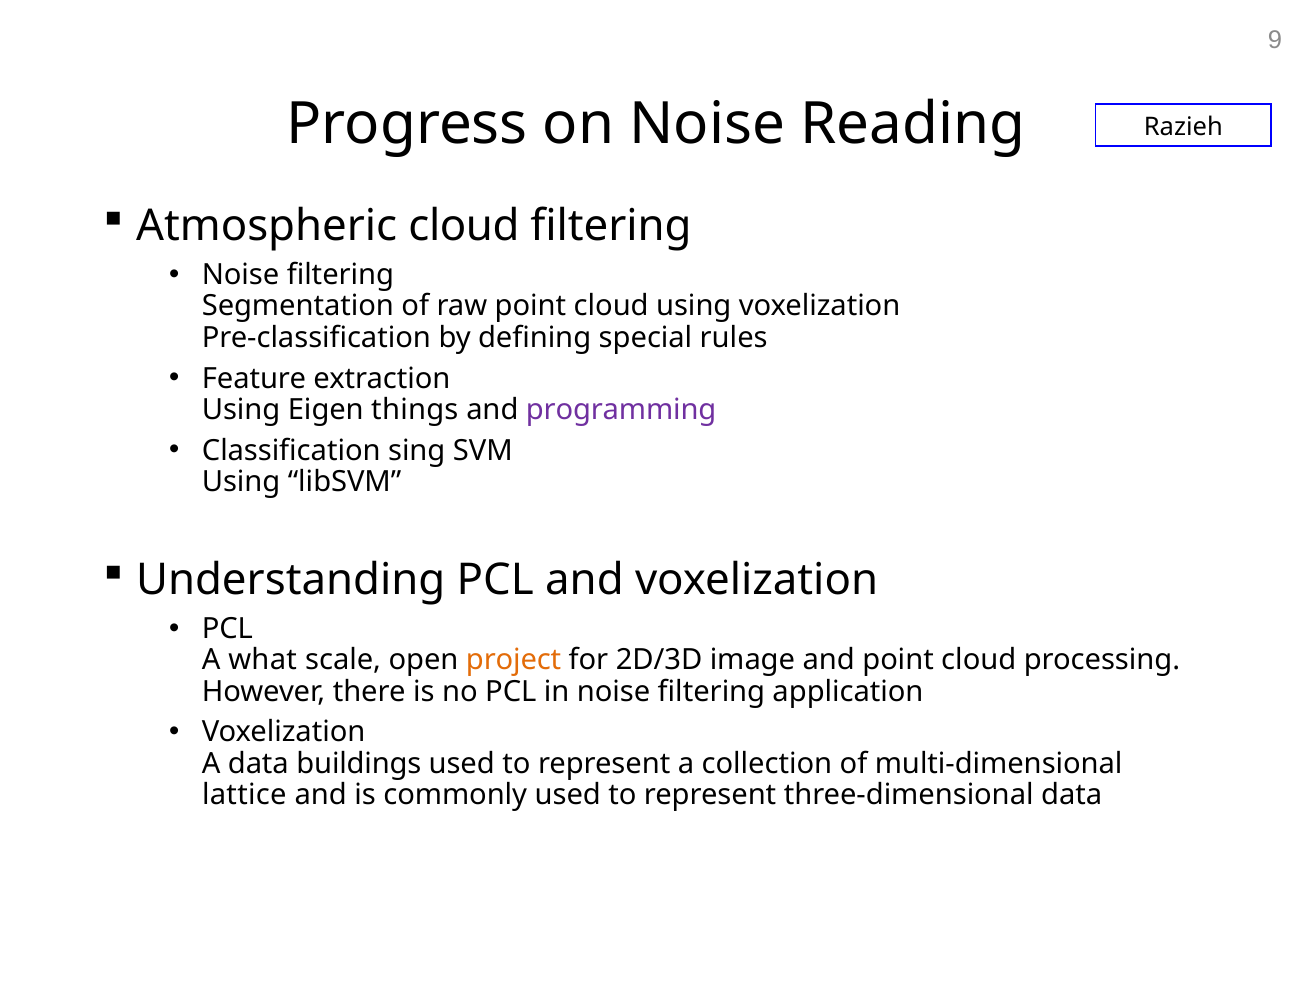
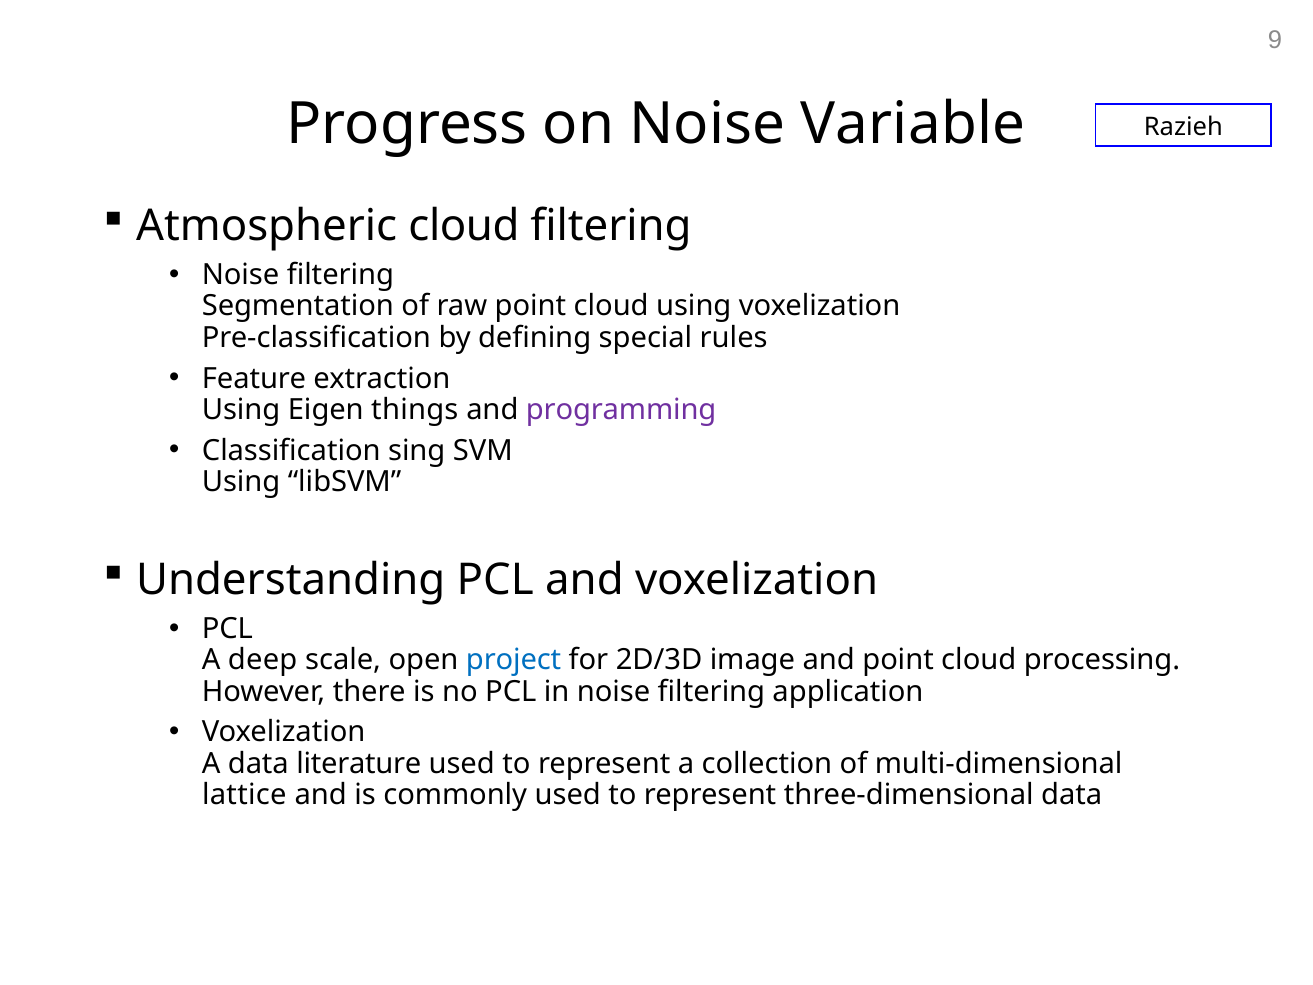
Reading: Reading -> Variable
what: what -> deep
project colour: orange -> blue
buildings: buildings -> literature
